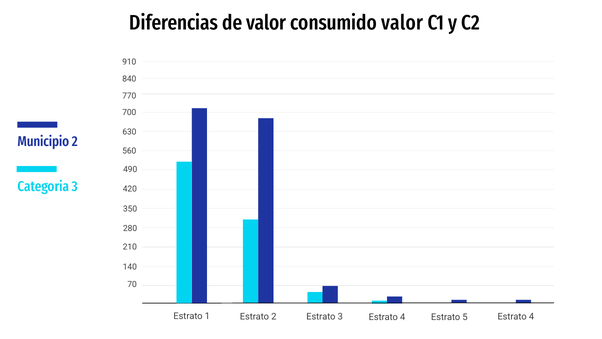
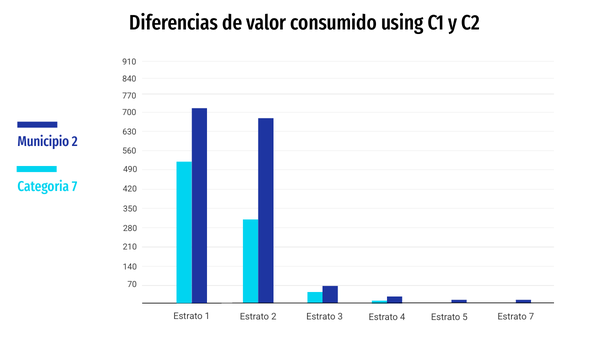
consumido valor: valor -> using
Categoria 3: 3 -> 7
5 Estrato 4: 4 -> 7
